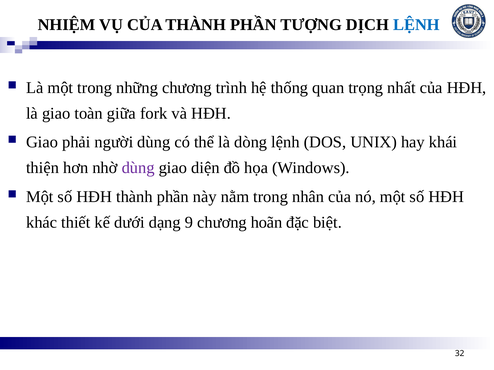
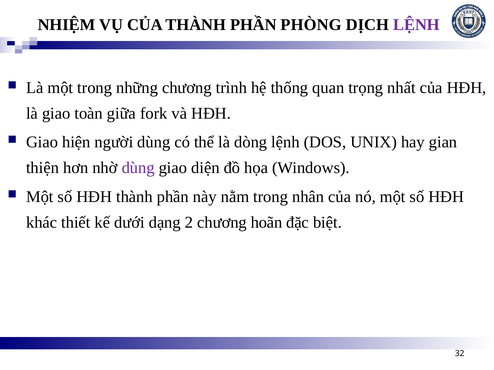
TƯỢNG: TƯỢNG -> PHÒNG
LỆNH at (416, 25) colour: blue -> purple
phải: phải -> hiện
khái: khái -> gian
9: 9 -> 2
